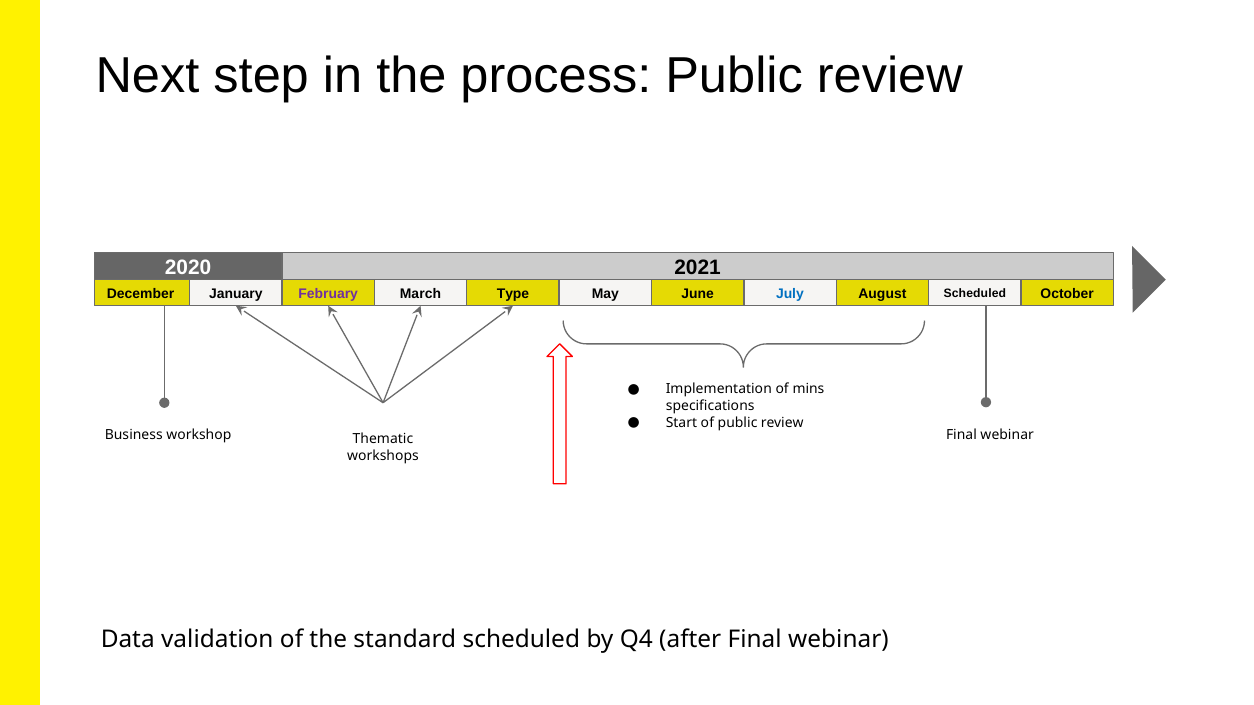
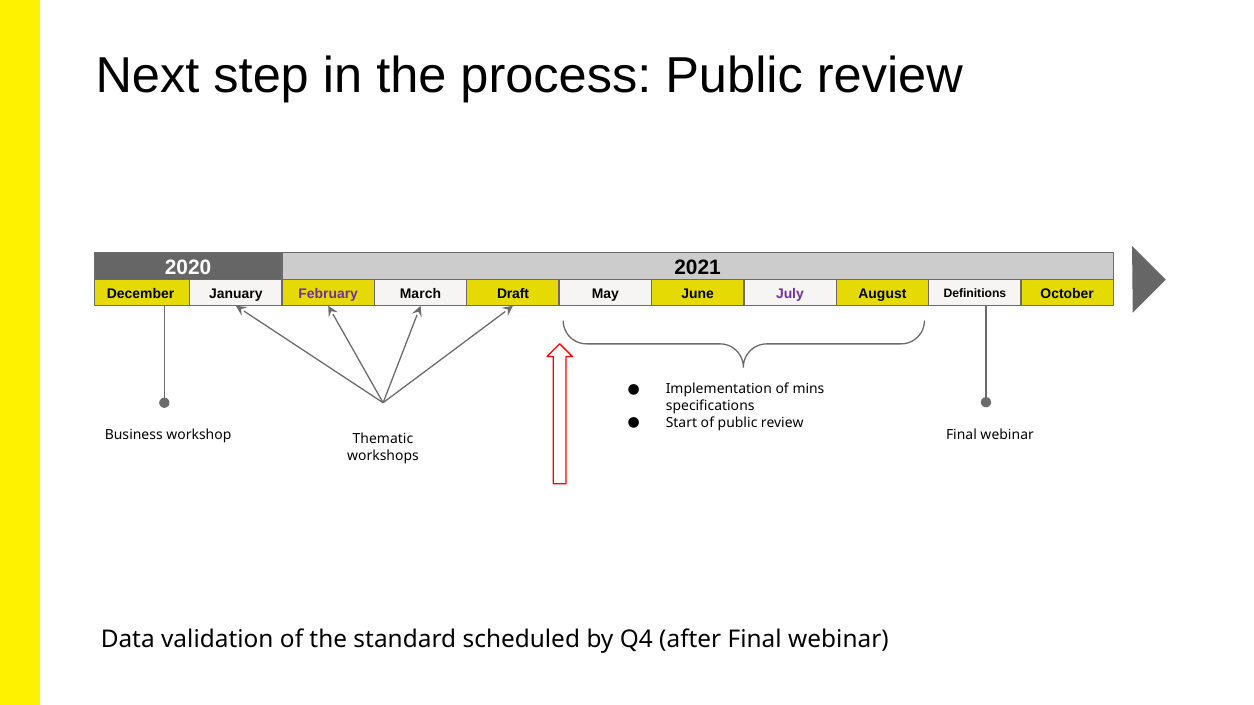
Type: Type -> Draft
July colour: blue -> purple
August Scheduled: Scheduled -> Definitions
